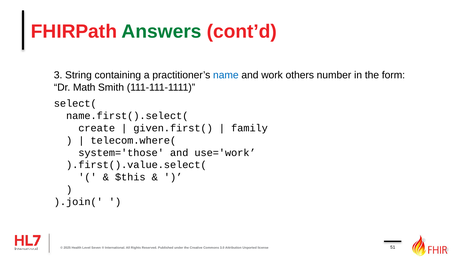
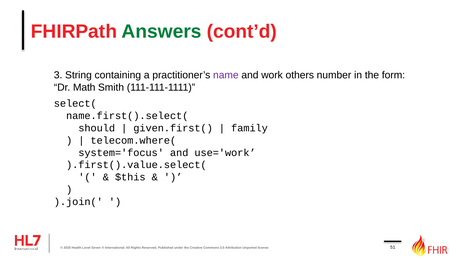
name colour: blue -> purple
create: create -> should
system='those: system='those -> system='focus
